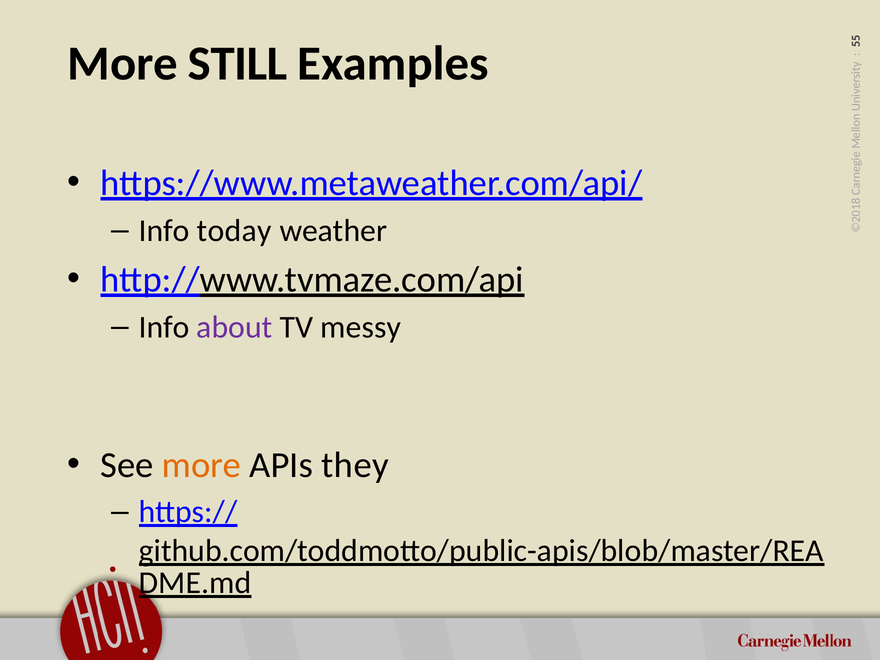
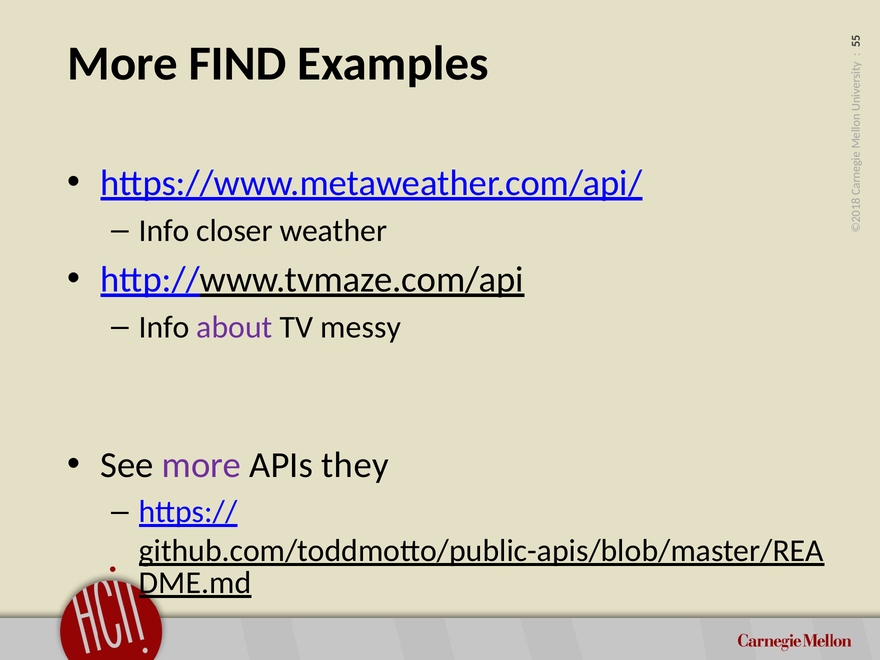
STILL: STILL -> FIND
today: today -> closer
more at (202, 465) colour: orange -> purple
